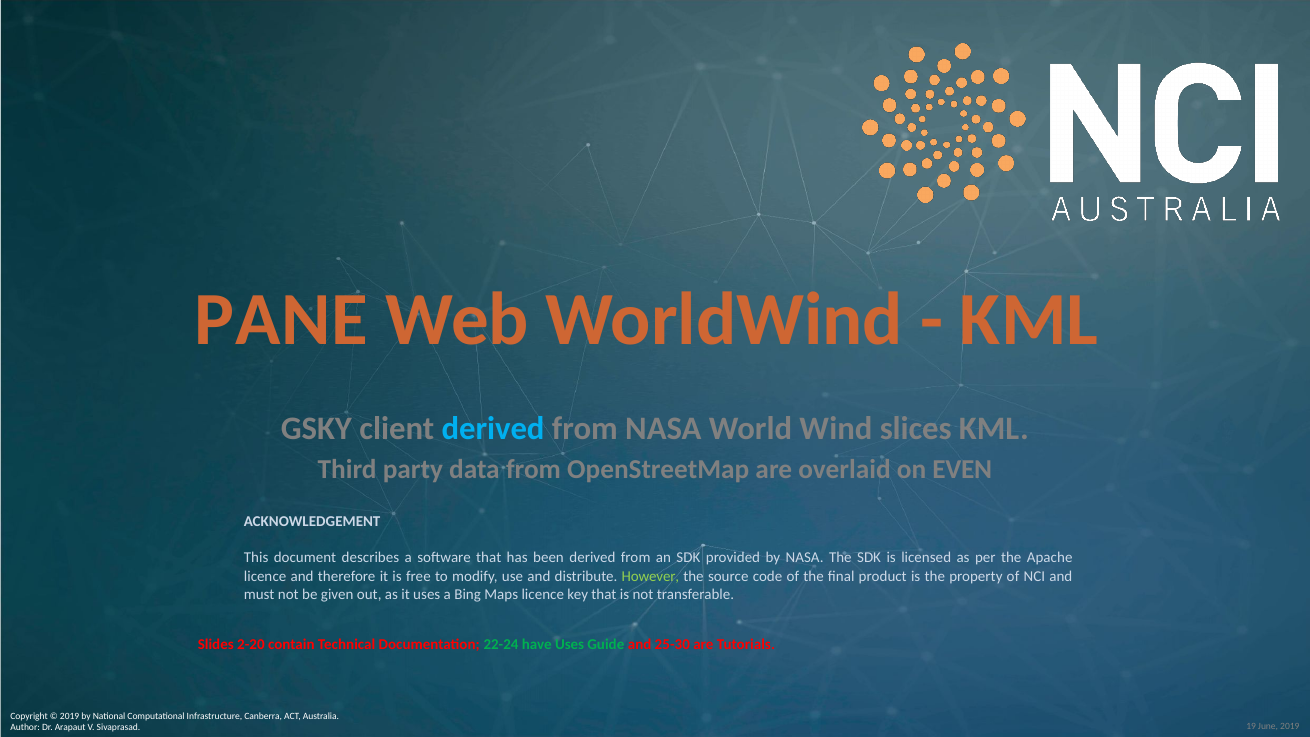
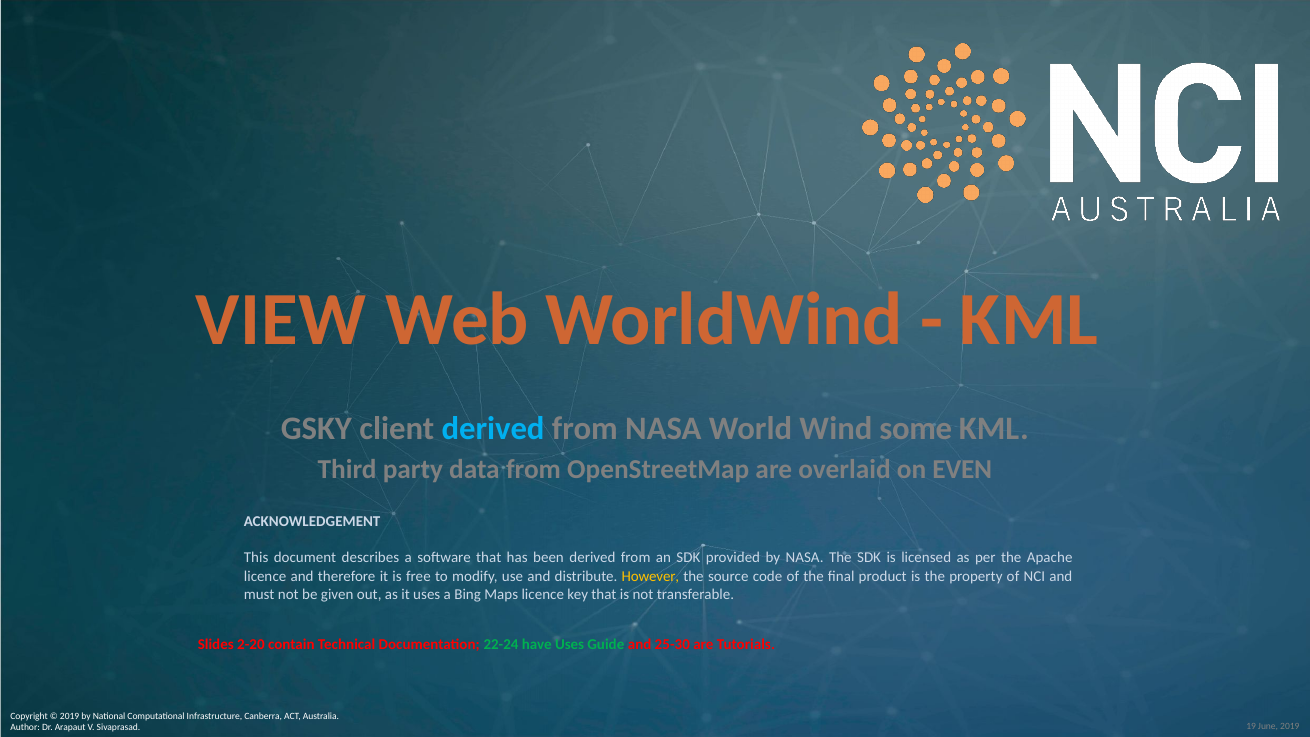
PANE: PANE -> VIEW
slices: slices -> some
However colour: light green -> yellow
